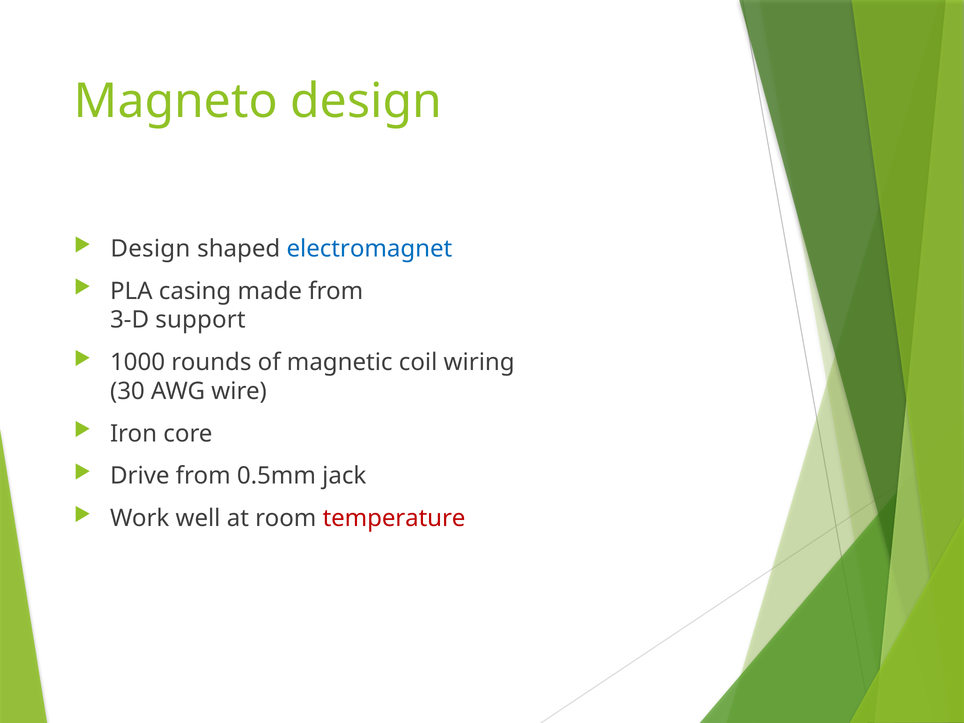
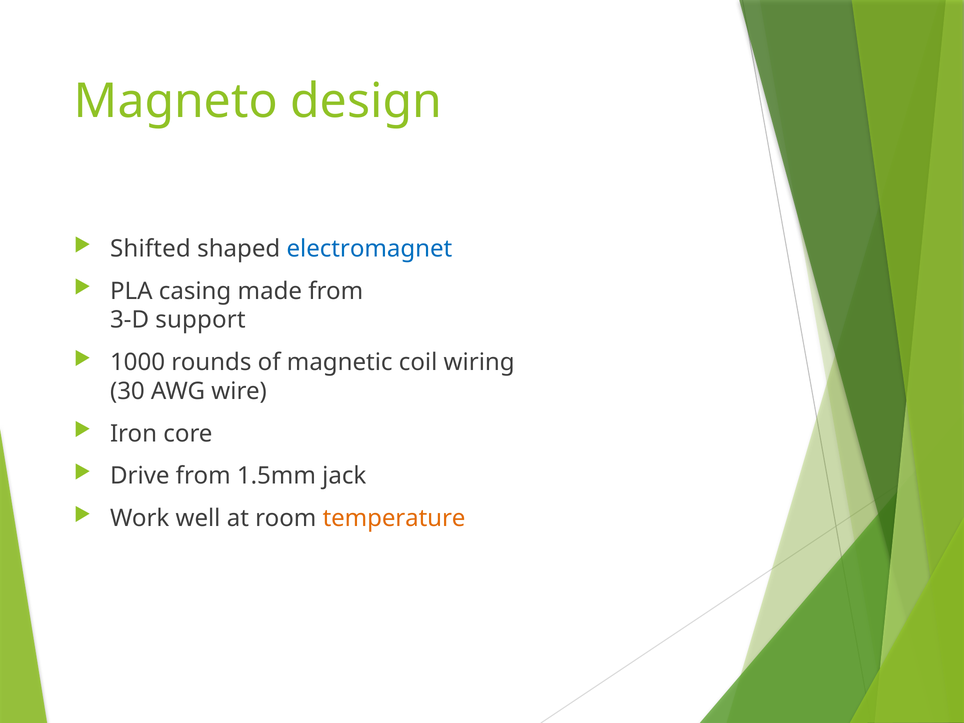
Design at (150, 249): Design -> Shifted
0.5mm: 0.5mm -> 1.5mm
temperature colour: red -> orange
